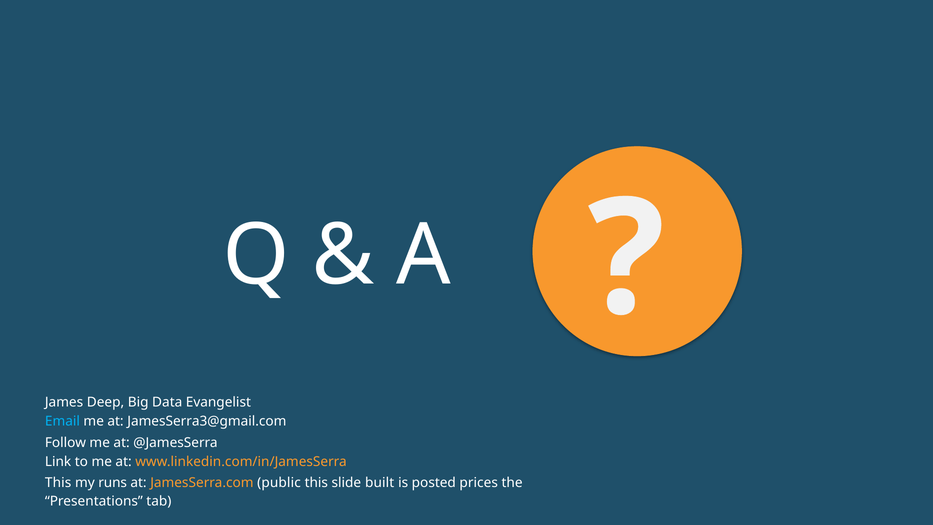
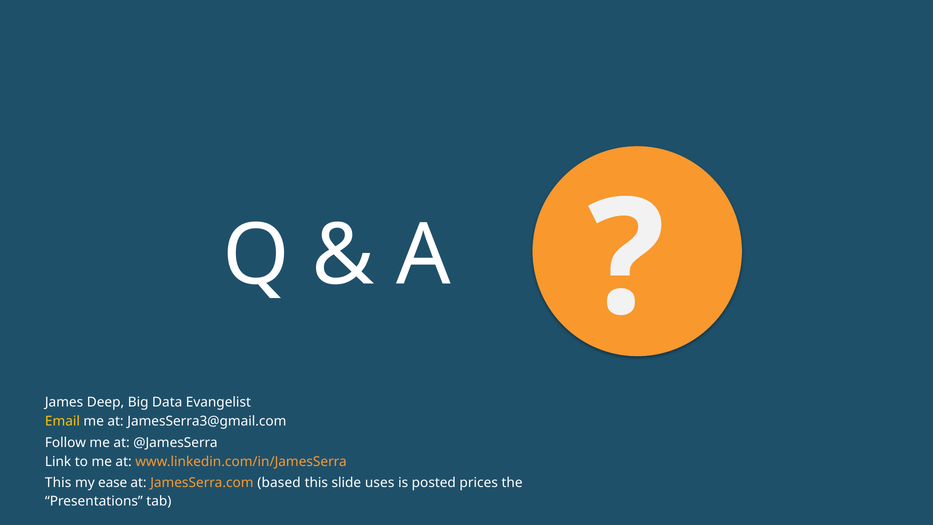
Email colour: light blue -> yellow
runs: runs -> ease
public: public -> based
built: built -> uses
